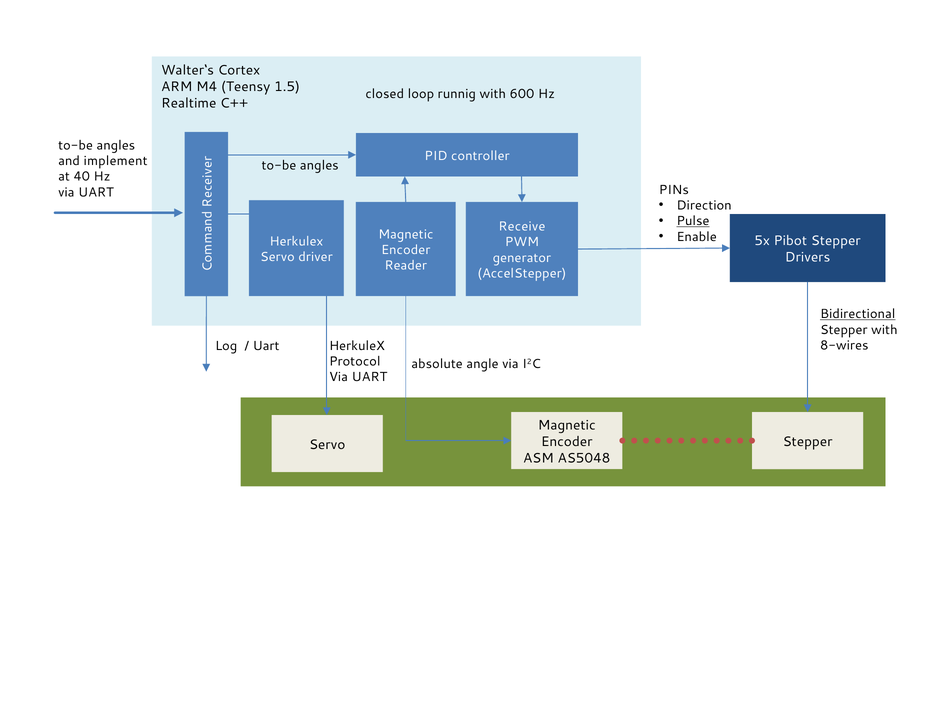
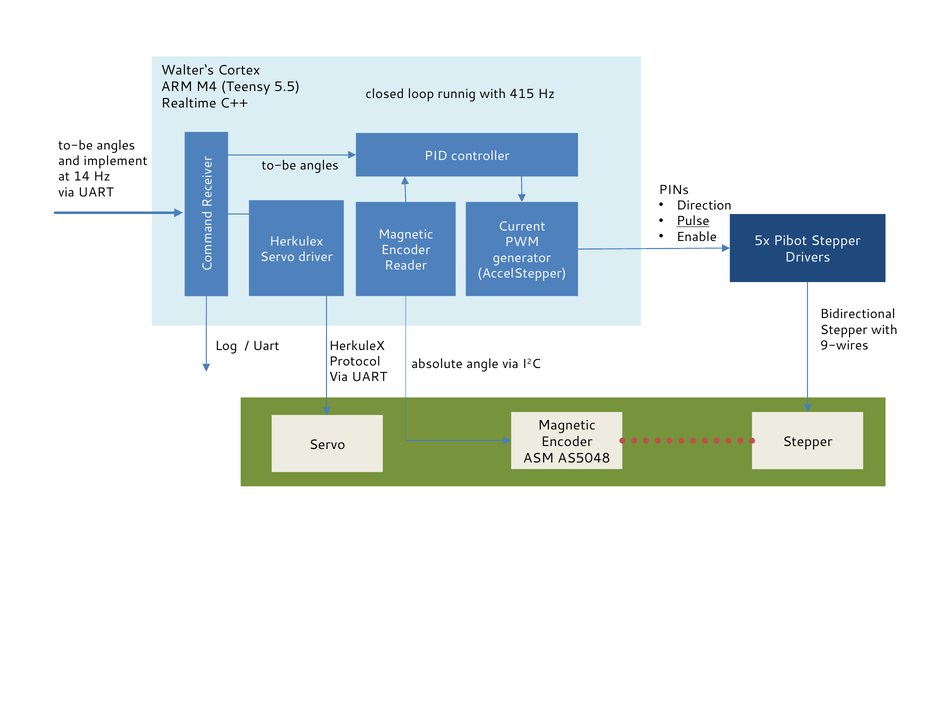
1.5: 1.5 -> 5.5
600: 600 -> 415
40: 40 -> 14
Receive: Receive -> Current
Bidirectional underline: present -> none
8-wires: 8-wires -> 9-wires
